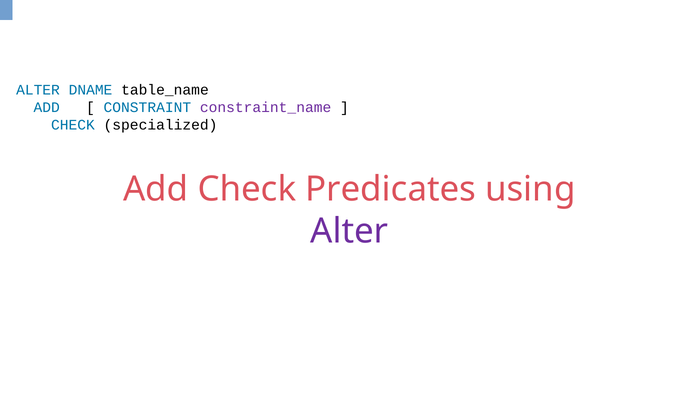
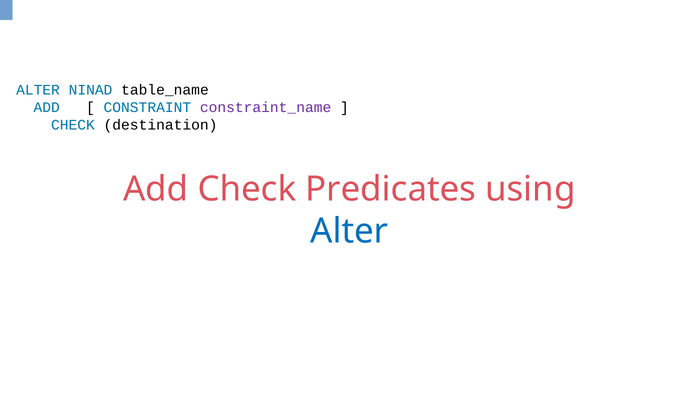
DNAME: DNAME -> NINAD
specialized: specialized -> destination
Alter at (349, 231) colour: purple -> blue
